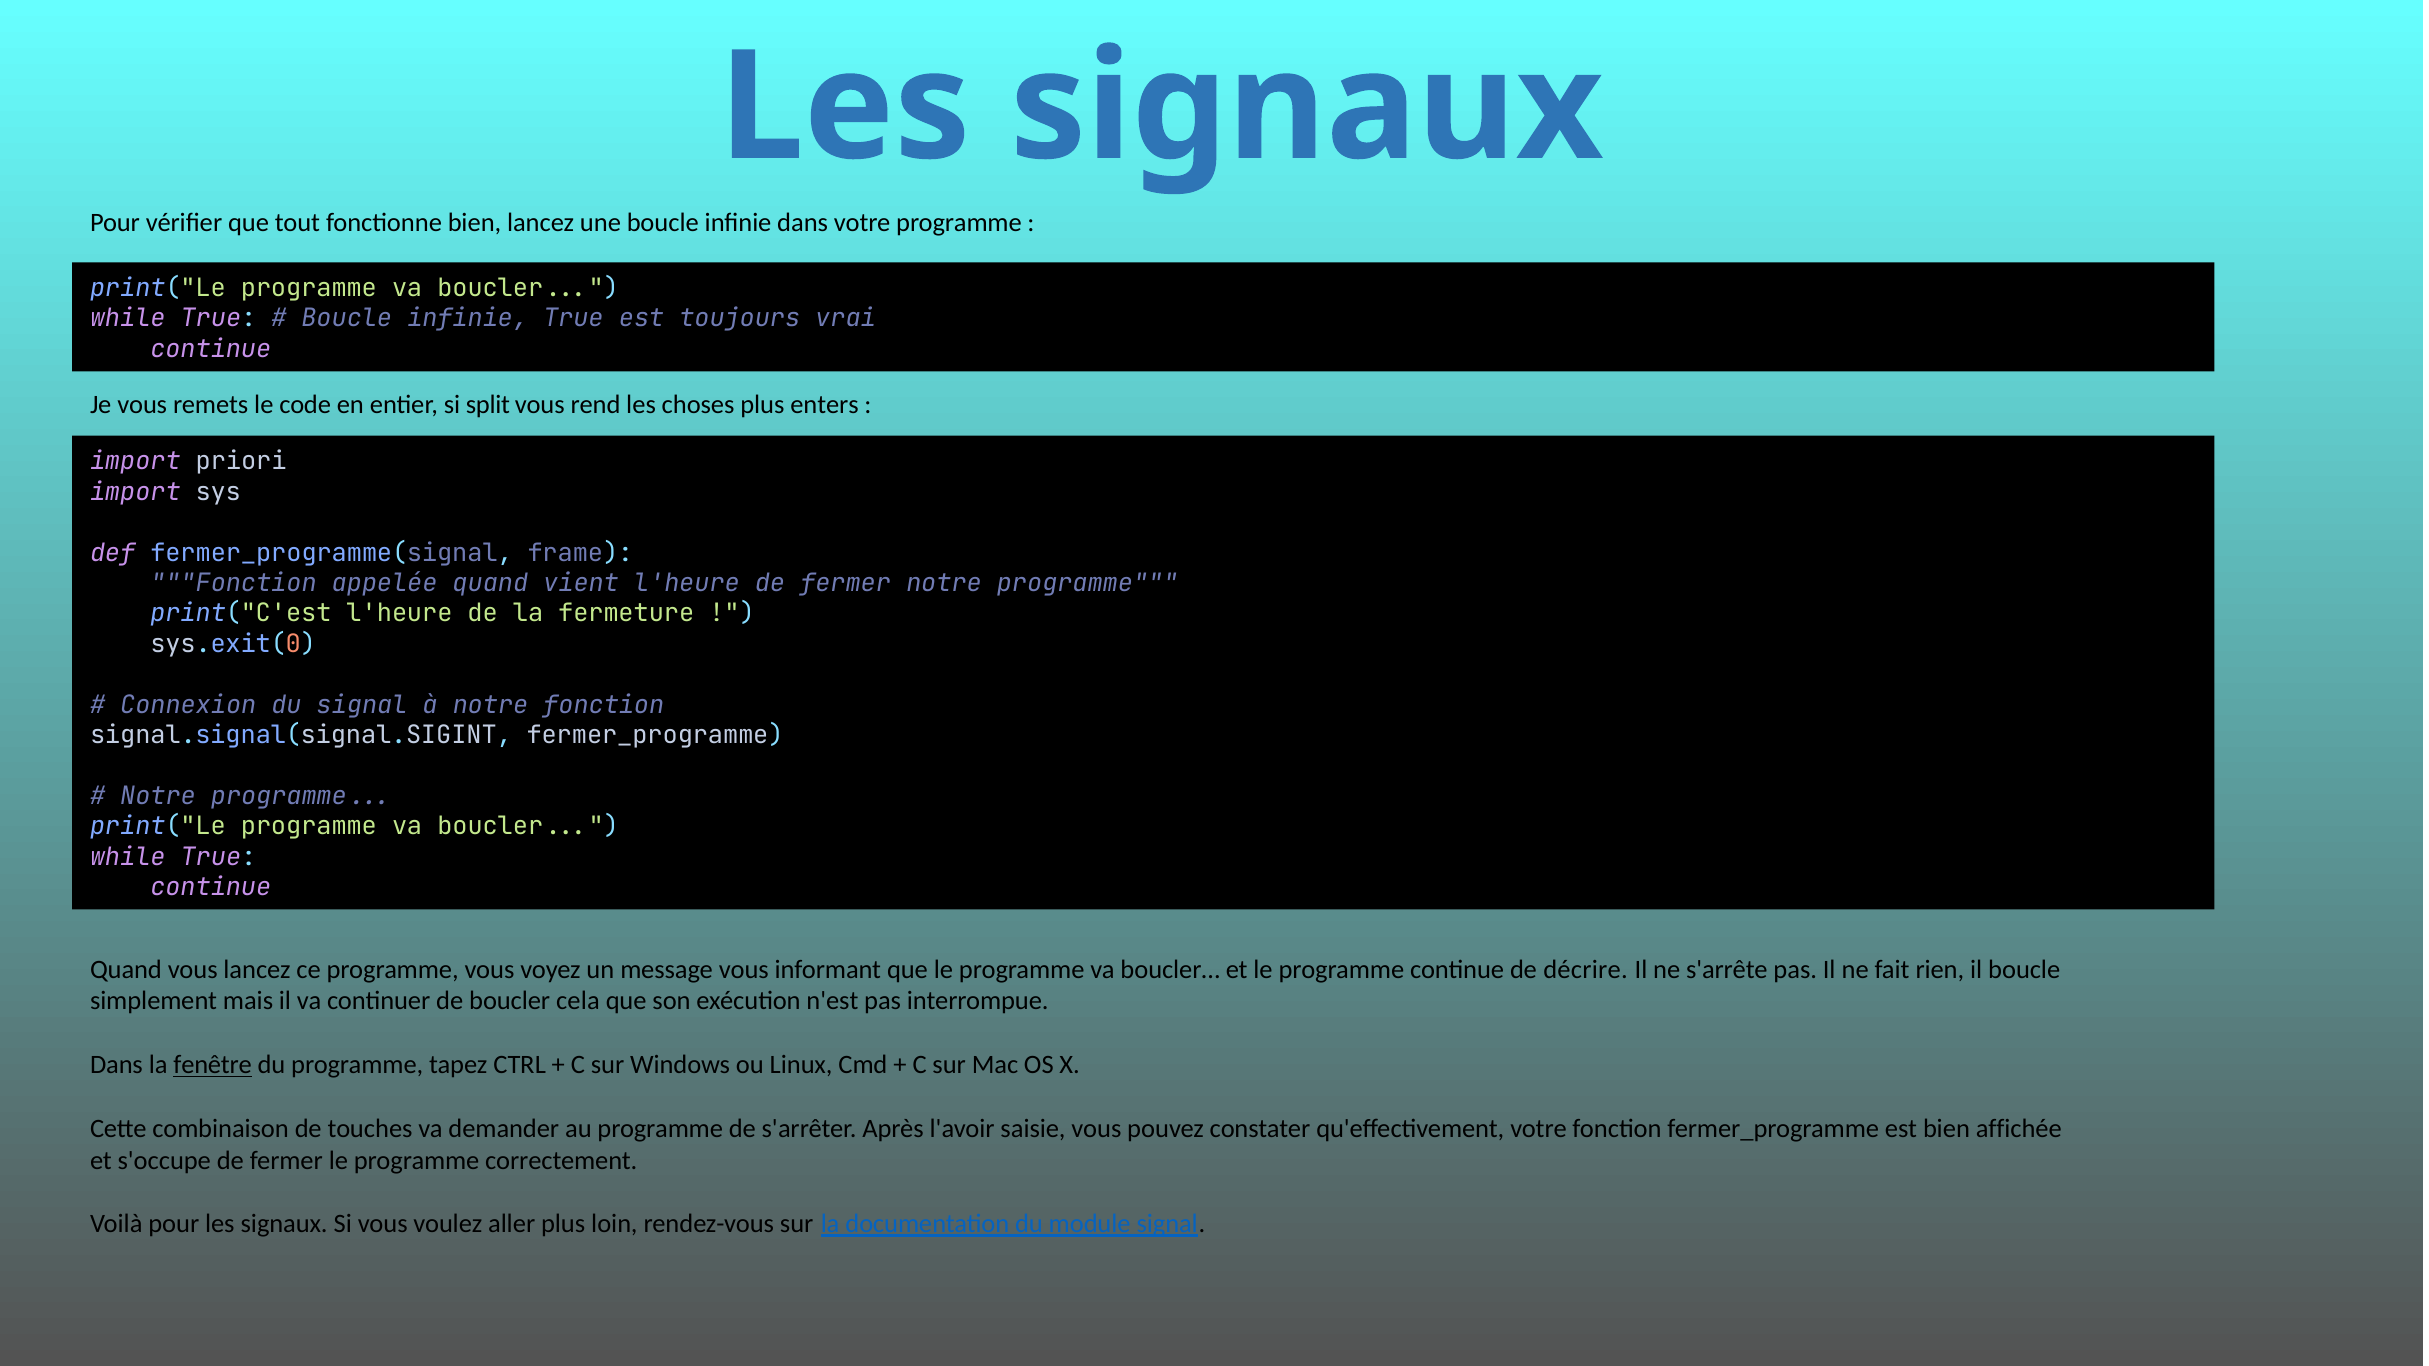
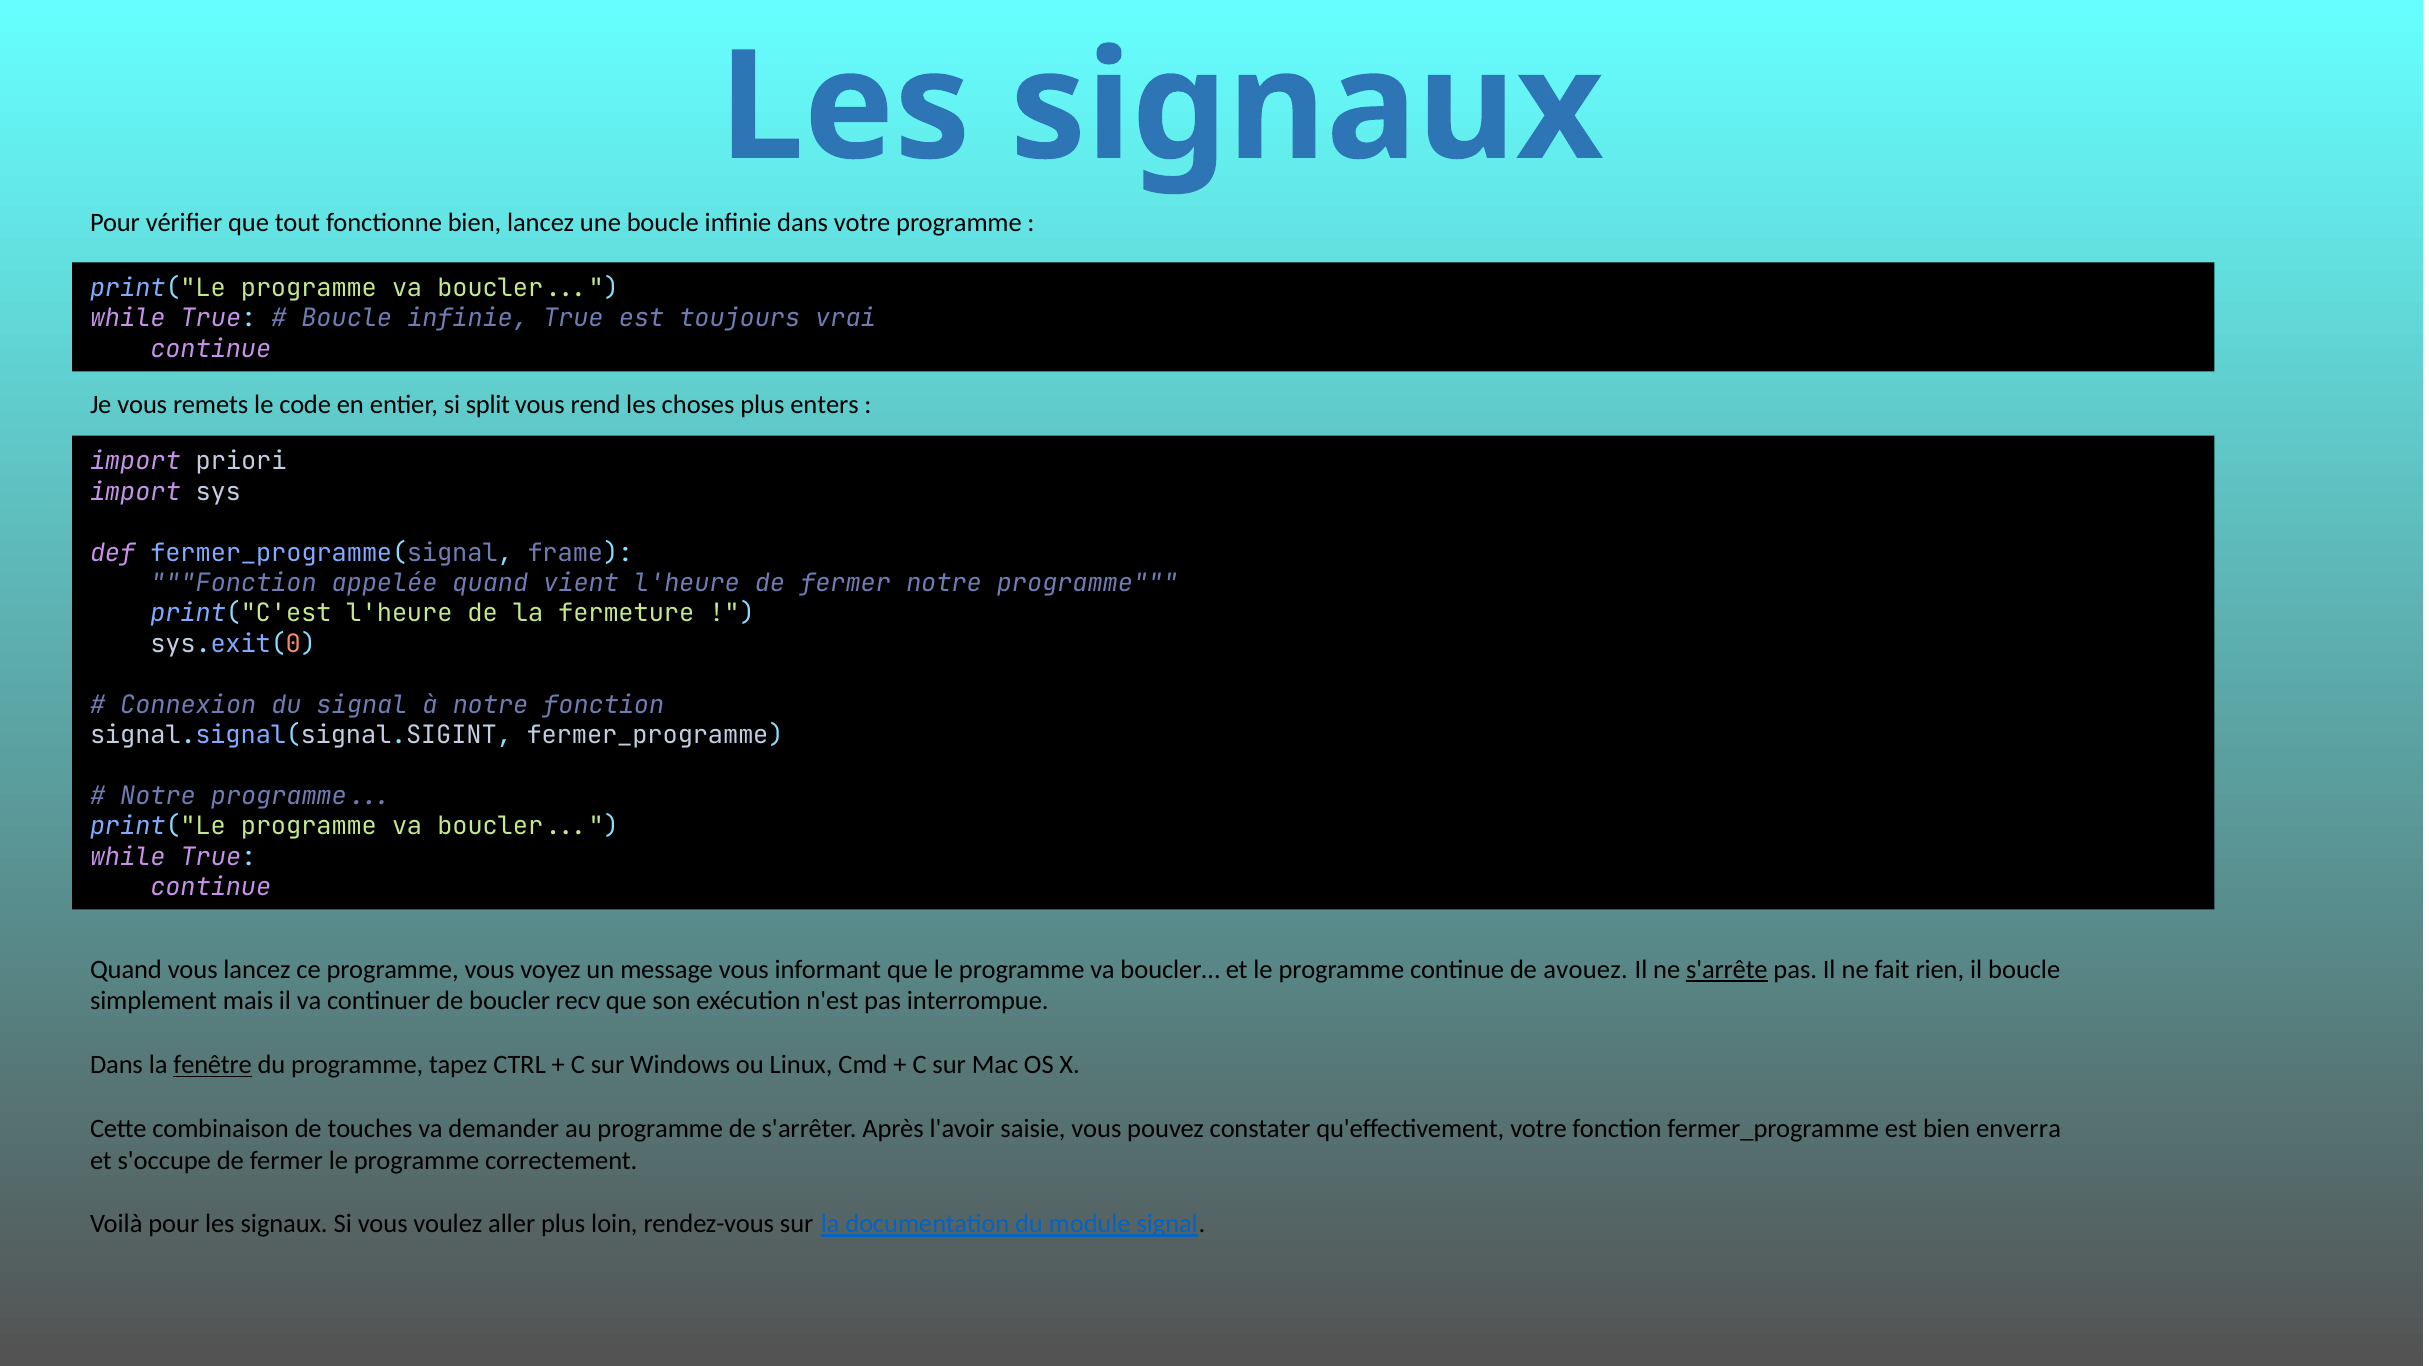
décrire: décrire -> avouez
s'arrête underline: none -> present
cela: cela -> recv
affichée: affichée -> enverra
